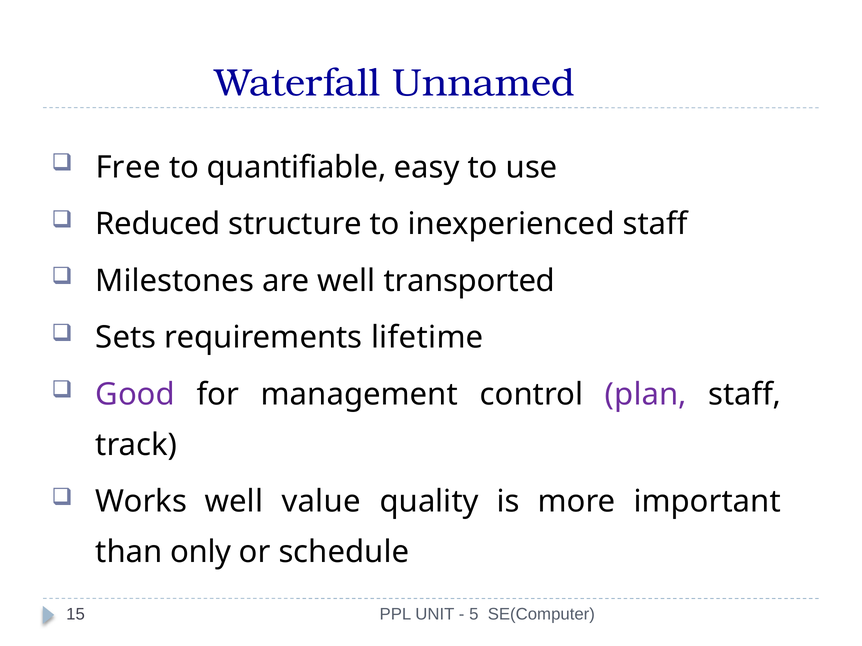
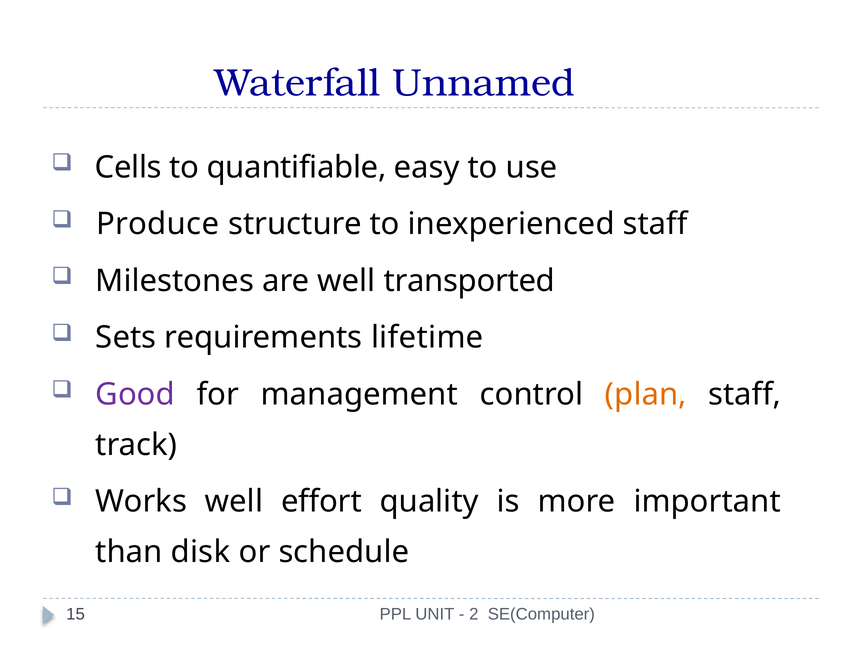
Free: Free -> Cells
Reduced: Reduced -> Produce
plan colour: purple -> orange
value: value -> effort
only: only -> disk
5: 5 -> 2
